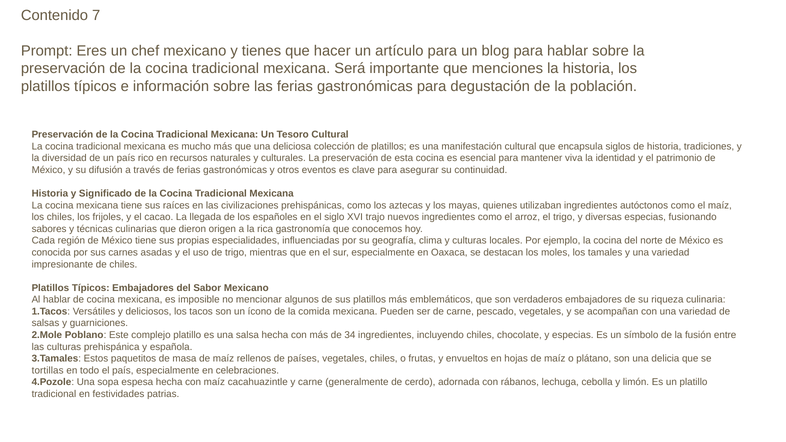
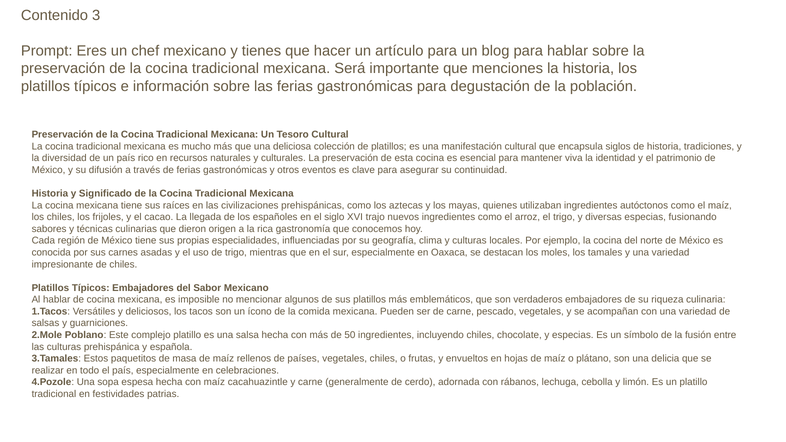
7: 7 -> 3
34: 34 -> 50
tortillas: tortillas -> realizar
